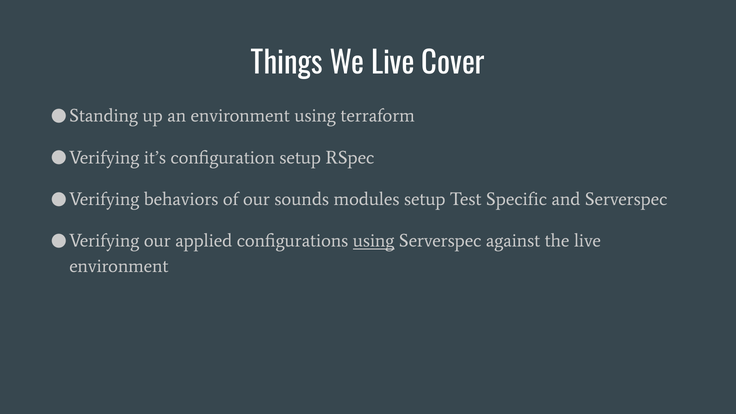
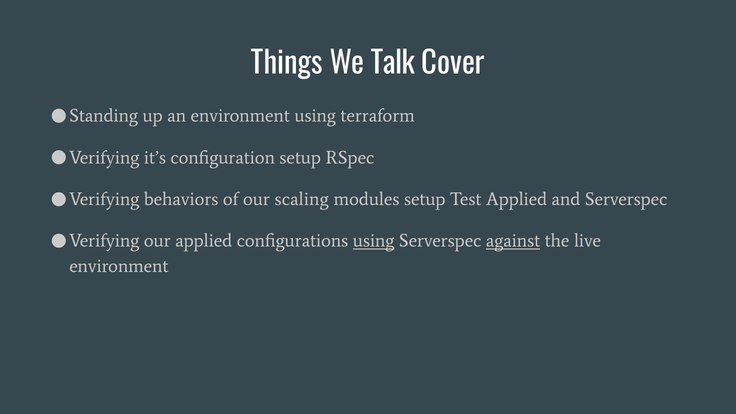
We Live: Live -> Talk
sounds: sounds -> scaling
Test Specific: Specific -> Applied
against underline: none -> present
